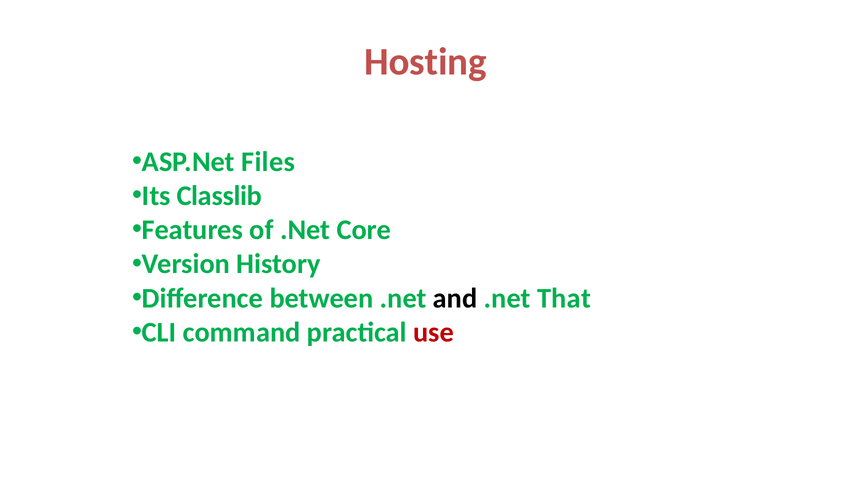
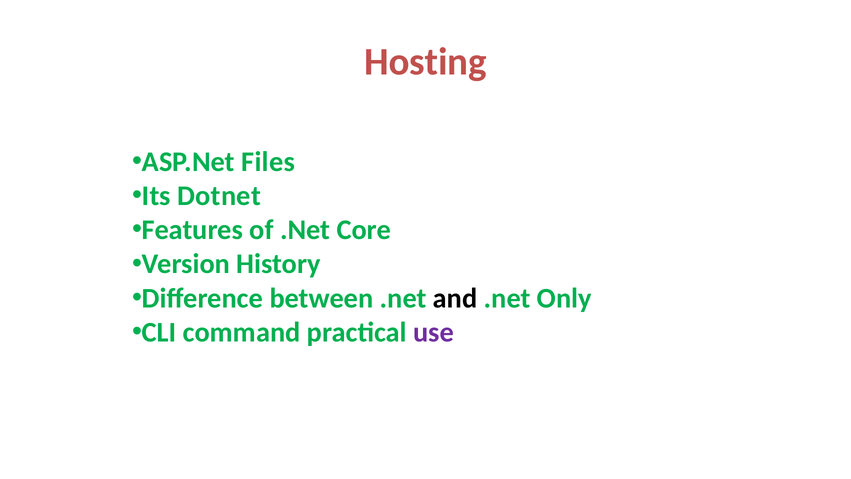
Classlib: Classlib -> Dotnet
That: That -> Only
use colour: red -> purple
